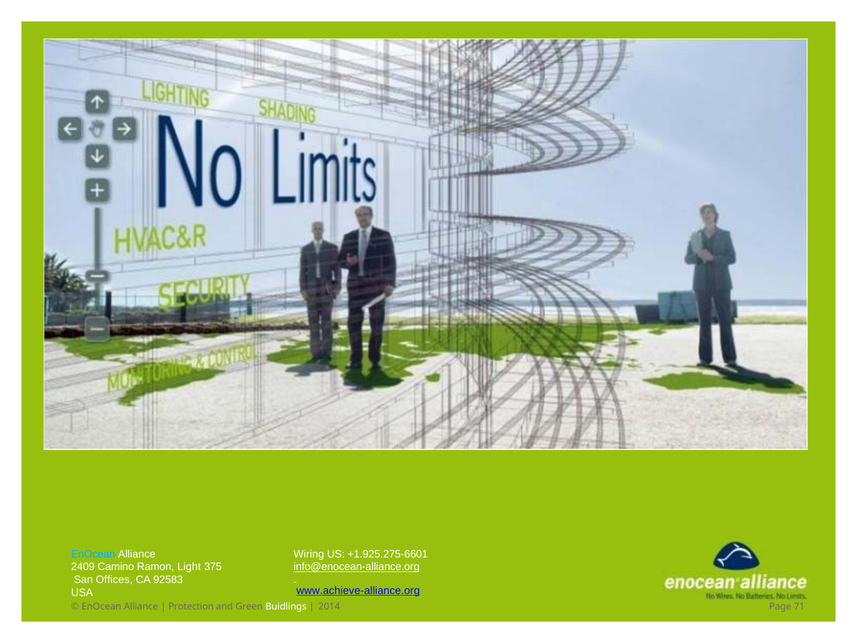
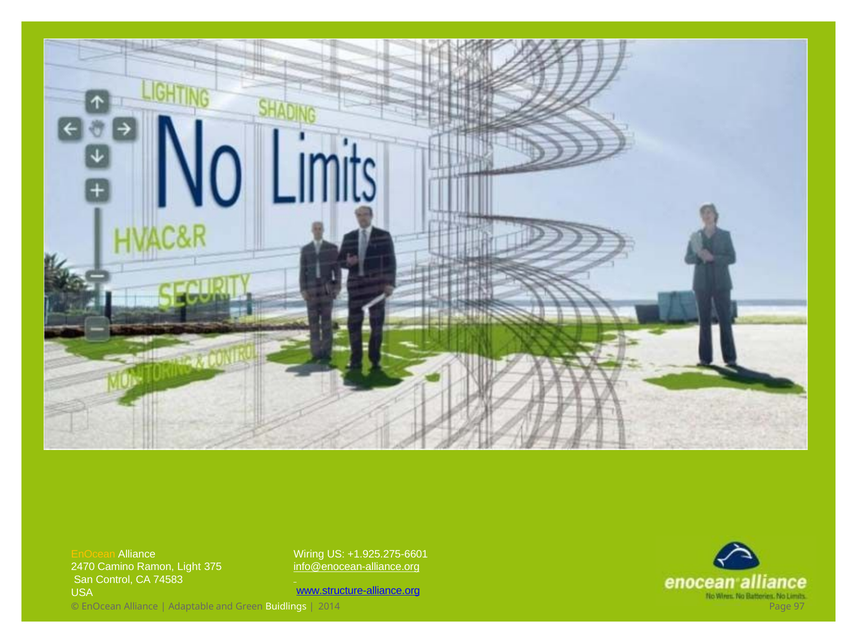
EnOcean at (93, 554) colour: light blue -> yellow
2409: 2409 -> 2470
Offices: Offices -> Control
92583: 92583 -> 74583
www.achieve-alliance.org: www.achieve-alliance.org -> www.structure-alliance.org
Protection: Protection -> Adaptable
71: 71 -> 97
